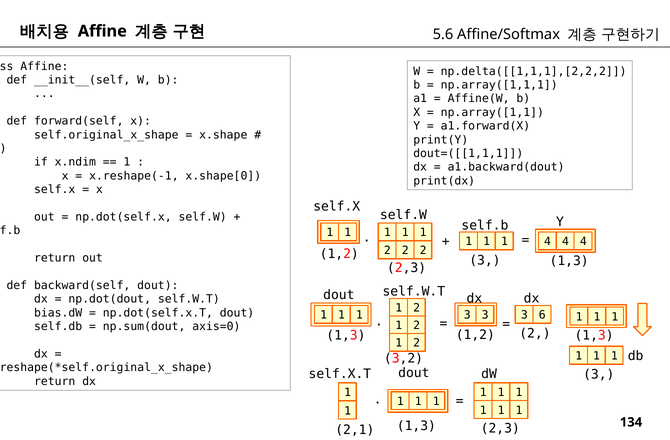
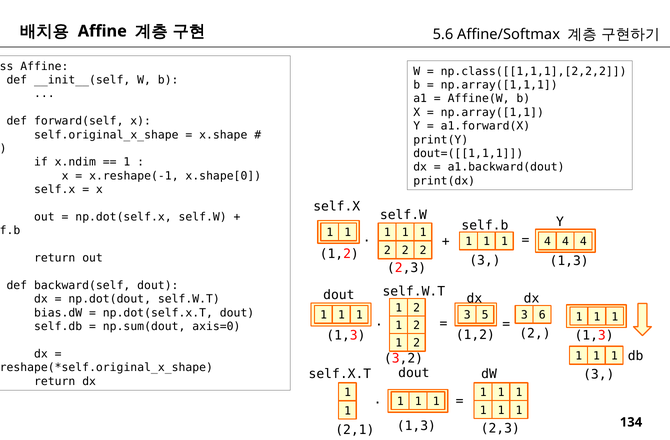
np.delta([[1,1,1],[2,2,2: np.delta([[1,1,1],[2,2,2 -> np.class([[1,1,1],[2,2,2
3 3: 3 -> 5
